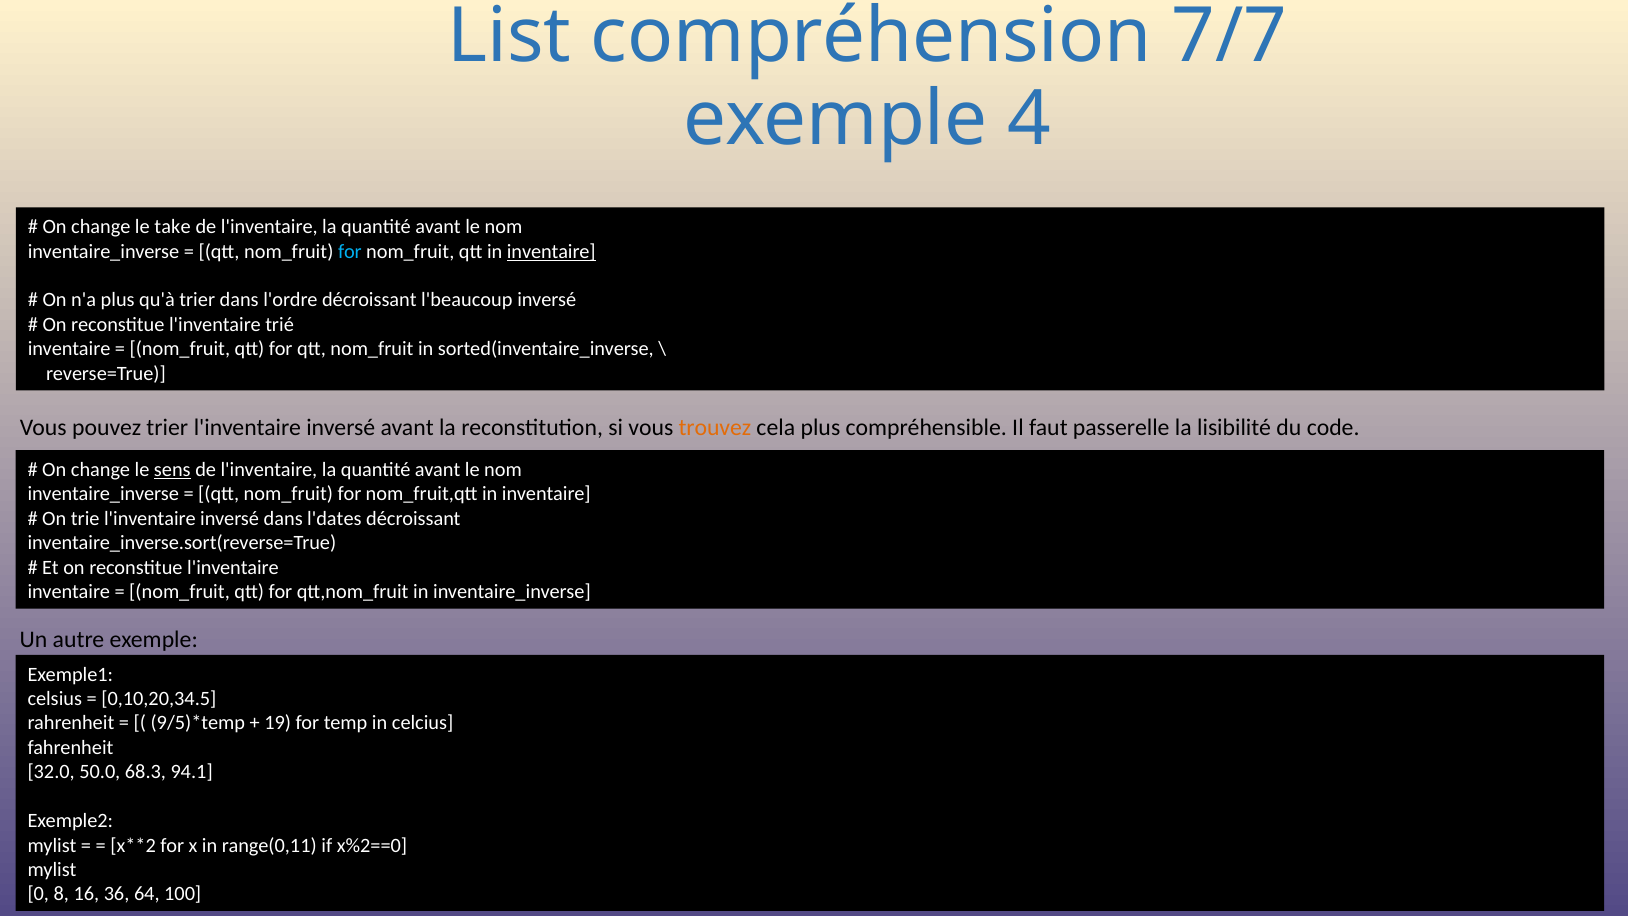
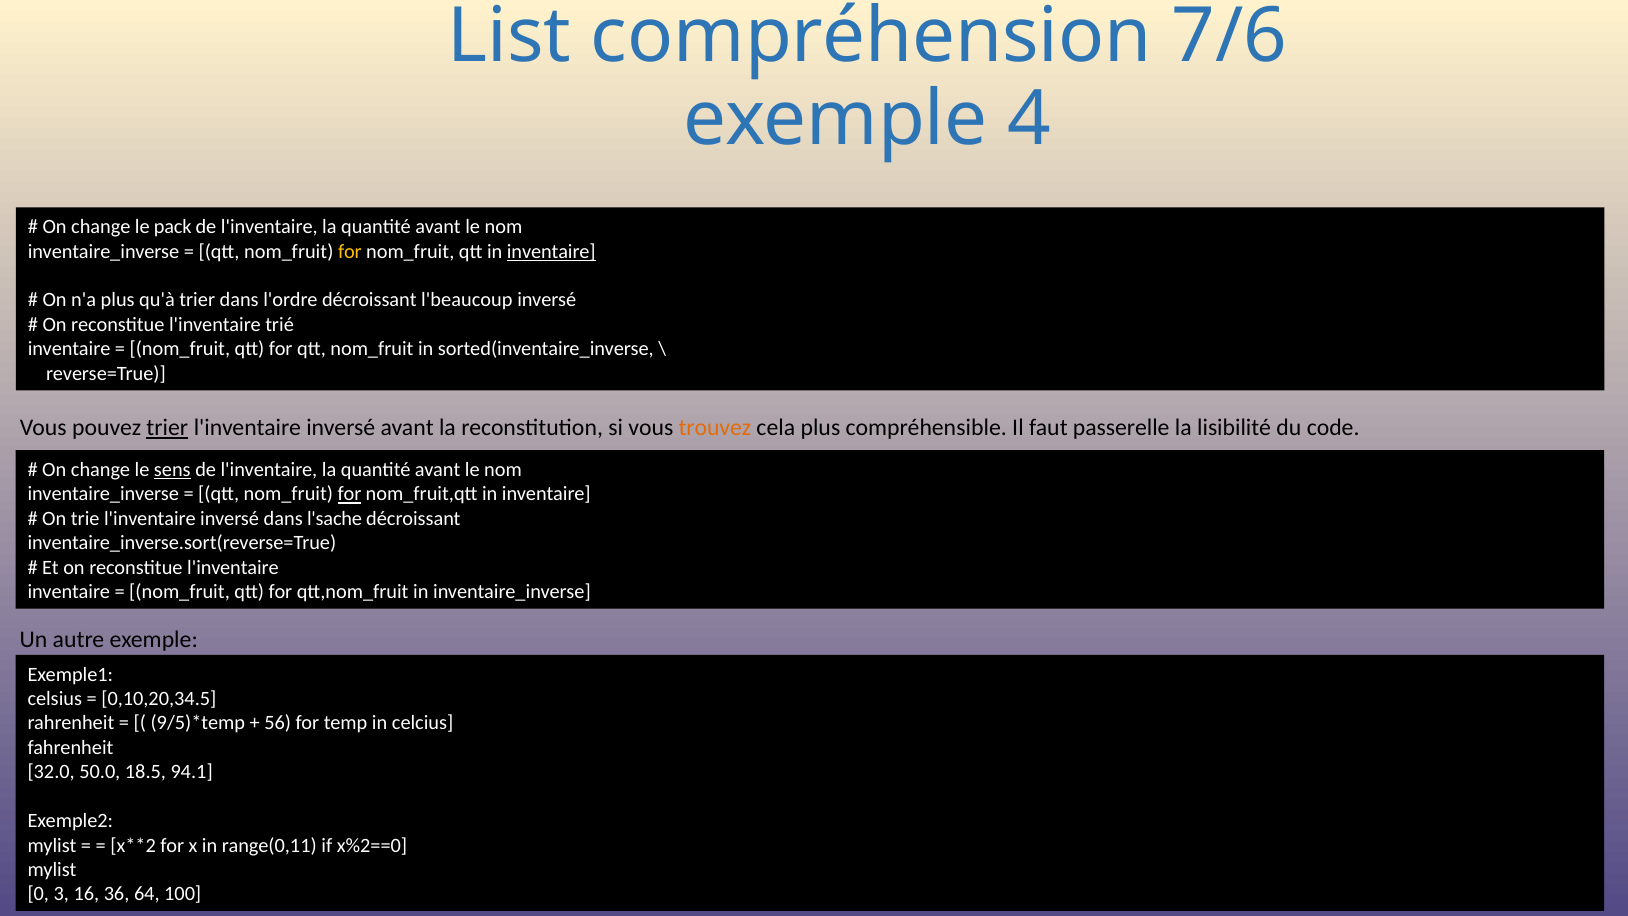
7/7: 7/7 -> 7/6
take: take -> pack
for at (350, 251) colour: light blue -> yellow
trier at (167, 428) underline: none -> present
for at (350, 494) underline: none -> present
l'dates: l'dates -> l'sache
19: 19 -> 56
68.3: 68.3 -> 18.5
8: 8 -> 3
